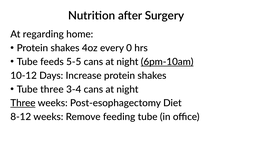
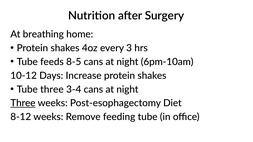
regarding: regarding -> breathing
0: 0 -> 3
5-5: 5-5 -> 8-5
6pm-10am underline: present -> none
